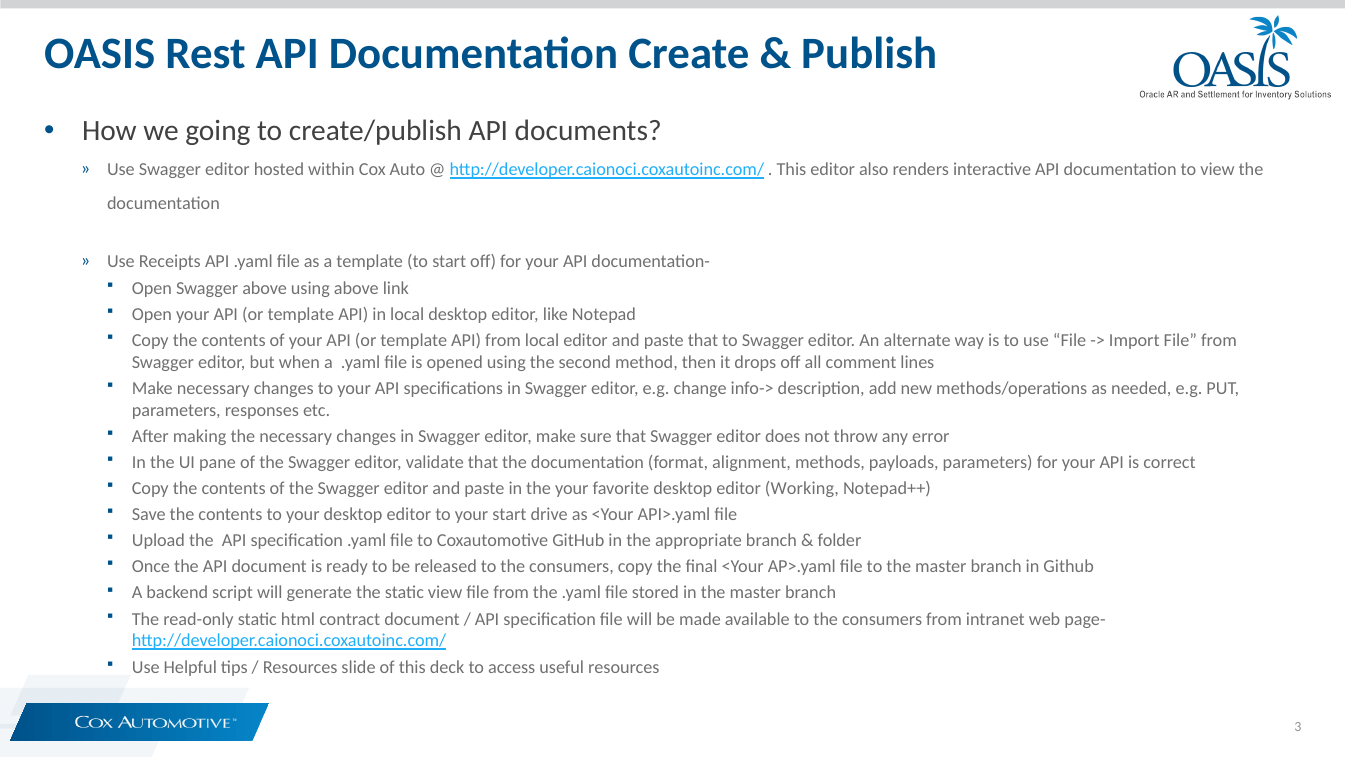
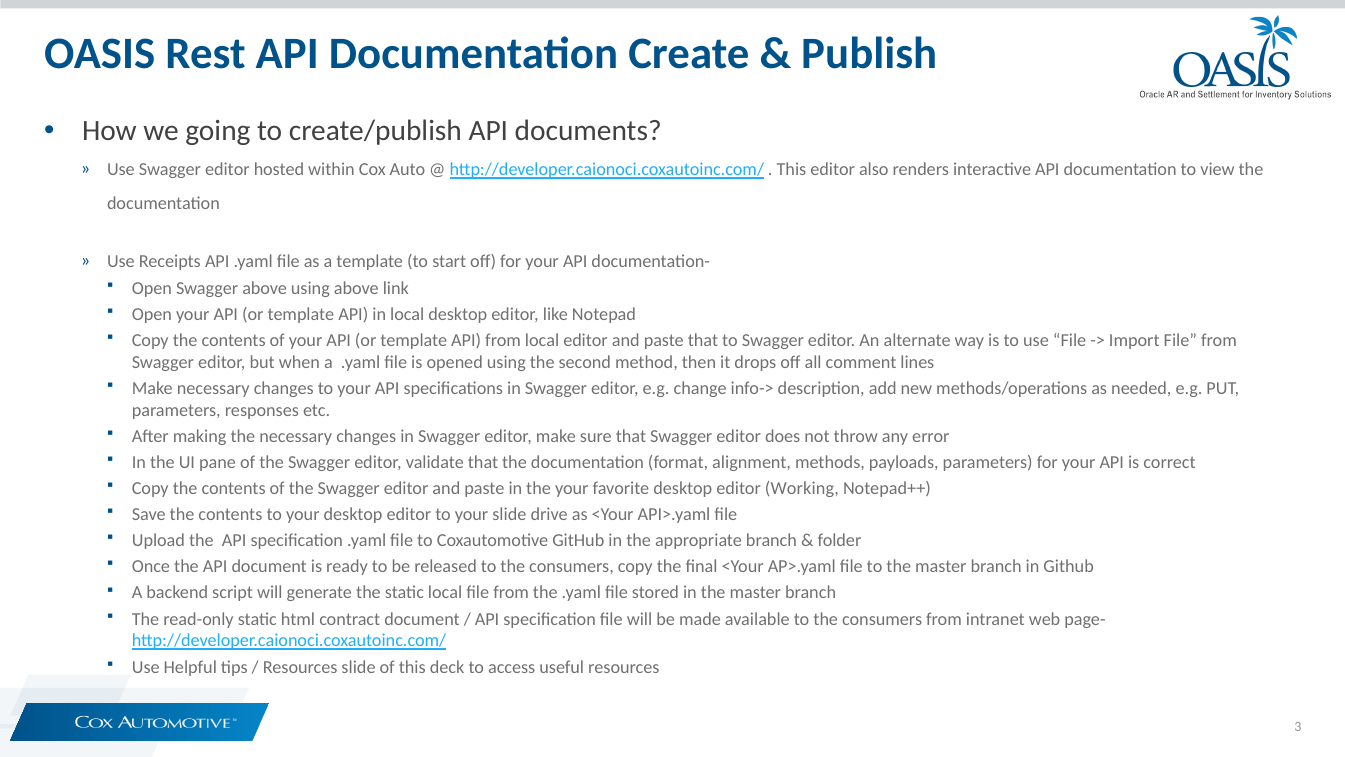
your start: start -> slide
static view: view -> local
